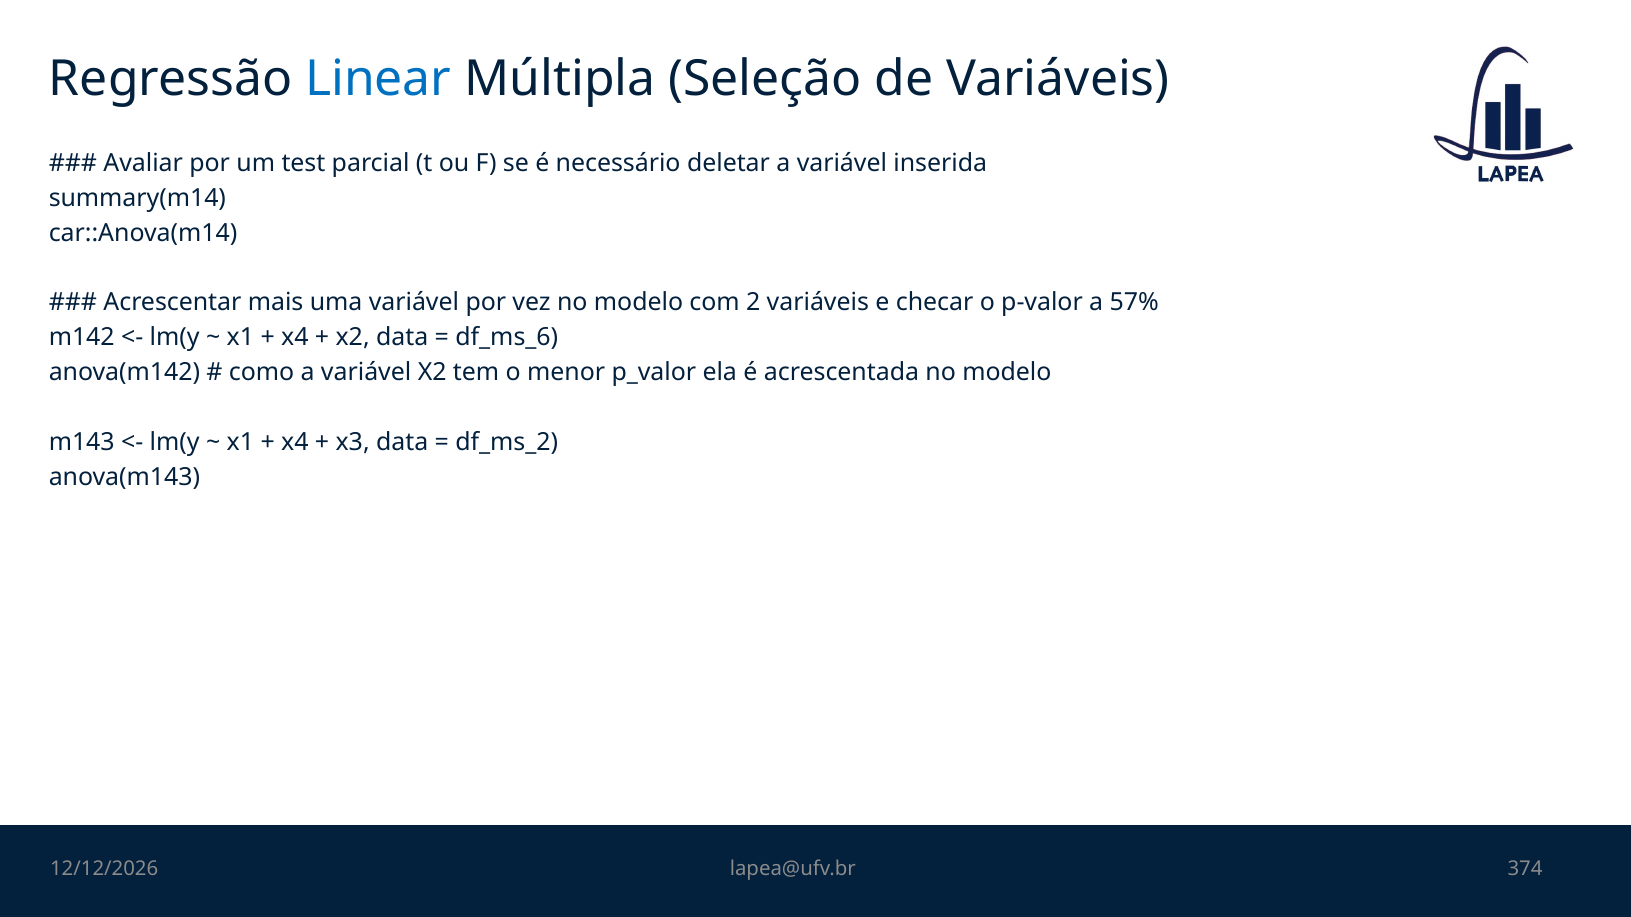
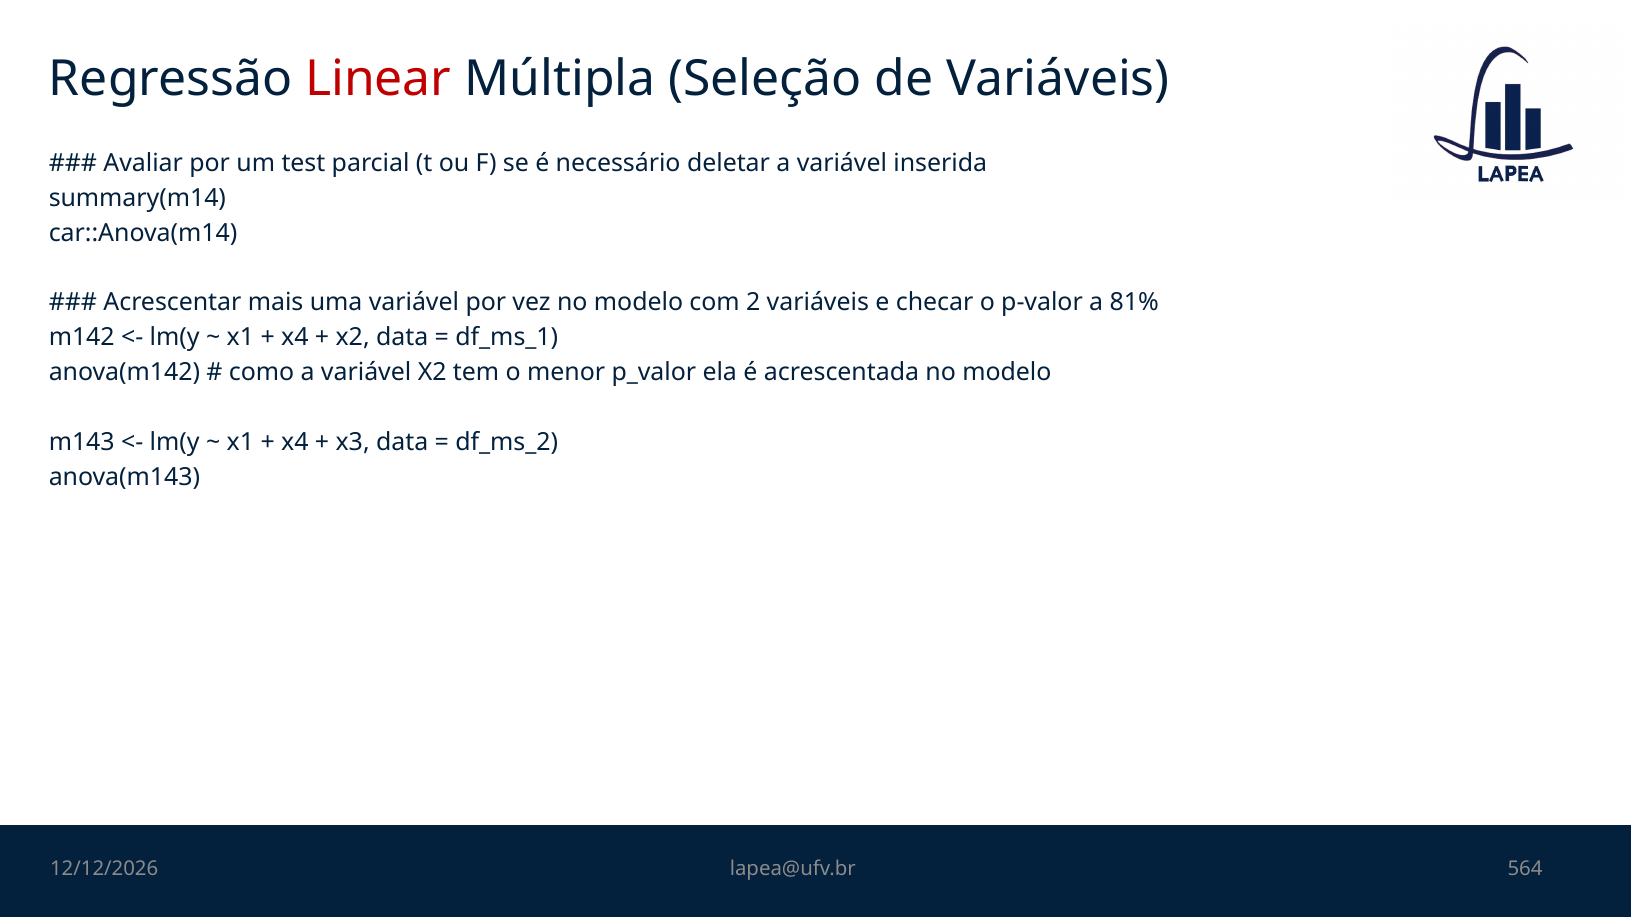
Linear colour: blue -> red
57%: 57% -> 81%
df_ms_6: df_ms_6 -> df_ms_1
374: 374 -> 564
